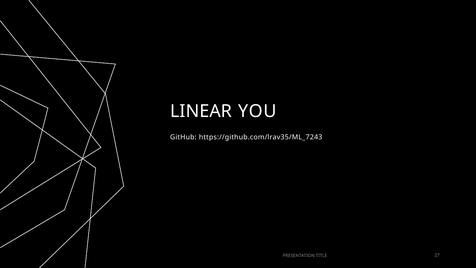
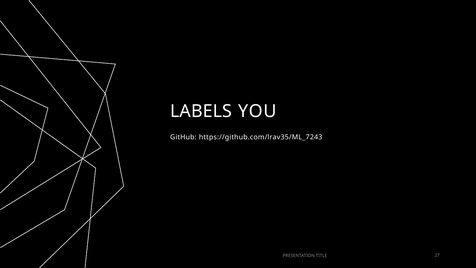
LINEAR: LINEAR -> LABELS
